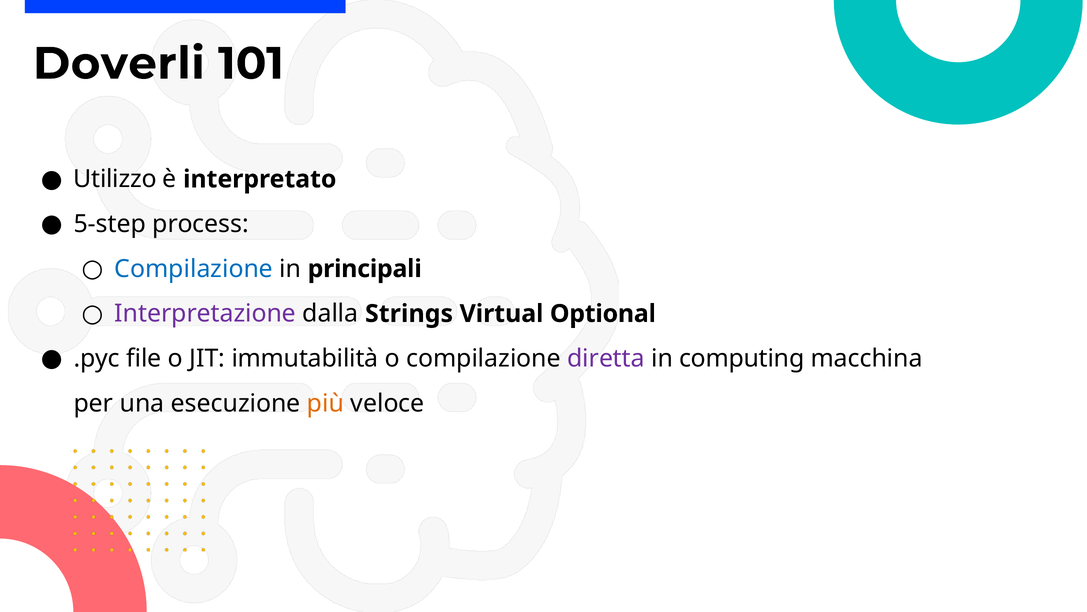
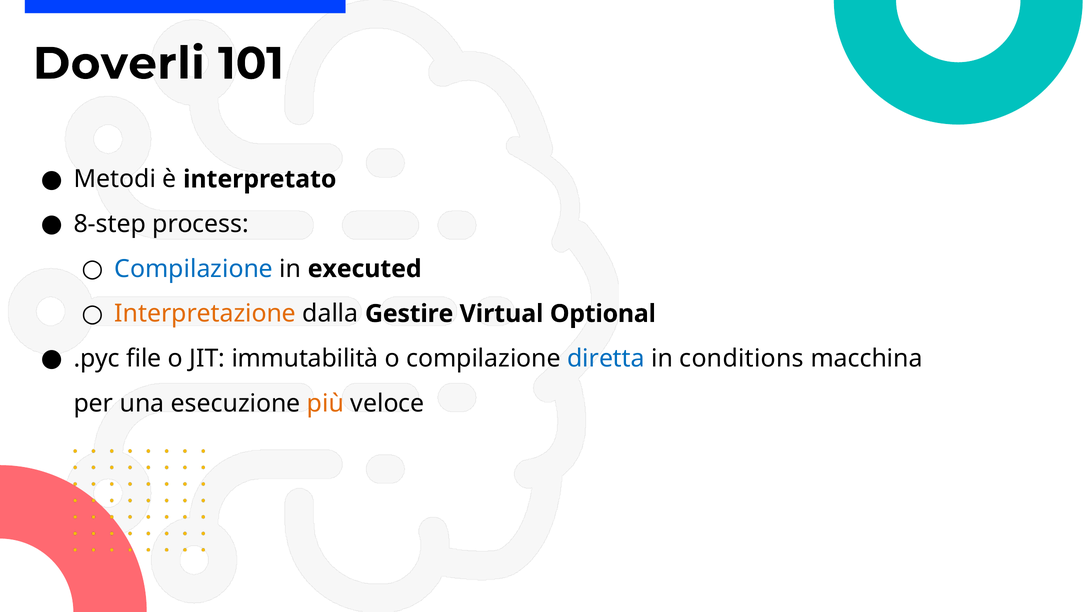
Utilizzo: Utilizzo -> Metodi
5-step: 5-step -> 8-step
principali: principali -> executed
Interpretazione colour: purple -> orange
Strings: Strings -> Gestire
diretta colour: purple -> blue
computing: computing -> conditions
